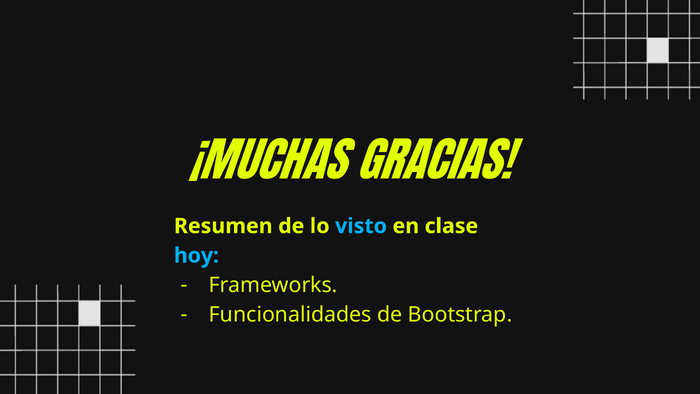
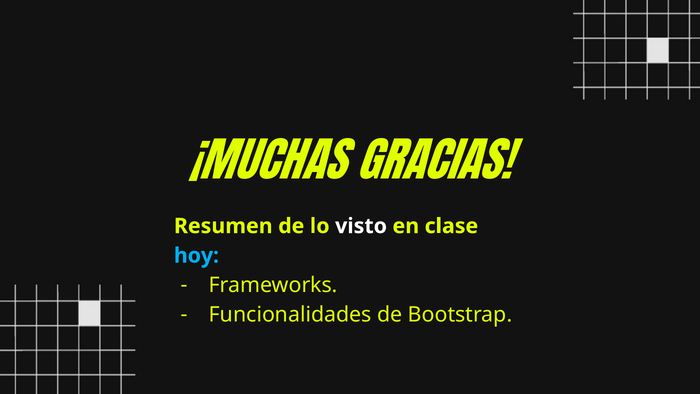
visto colour: light blue -> white
